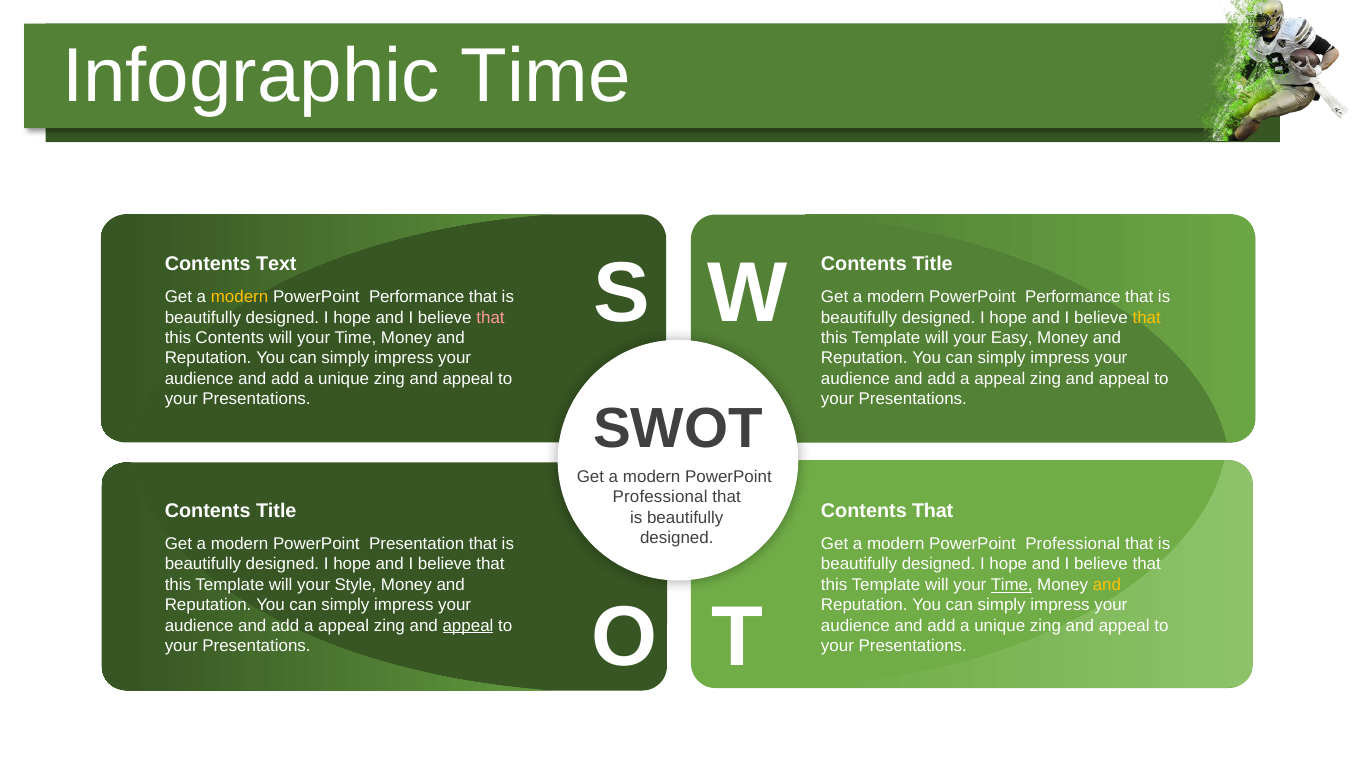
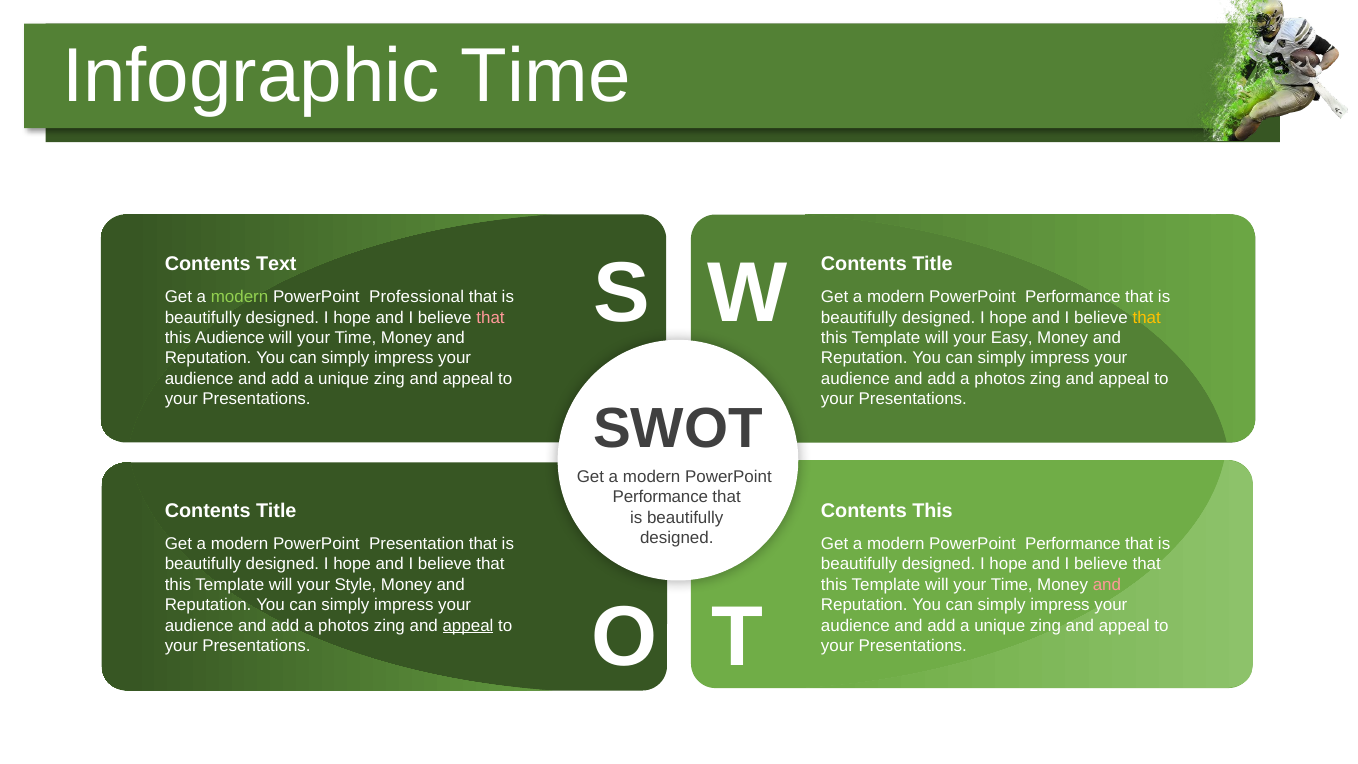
modern at (240, 297) colour: yellow -> light green
Performance at (417, 297): Performance -> Professional
this Contents: Contents -> Audience
appeal at (1000, 379): appeal -> photos
Professional at (660, 497): Professional -> Performance
Contents That: That -> This
Professional at (1073, 544): Professional -> Performance
Time at (1012, 585) underline: present -> none
and at (1107, 585) colour: yellow -> pink
appeal at (344, 625): appeal -> photos
